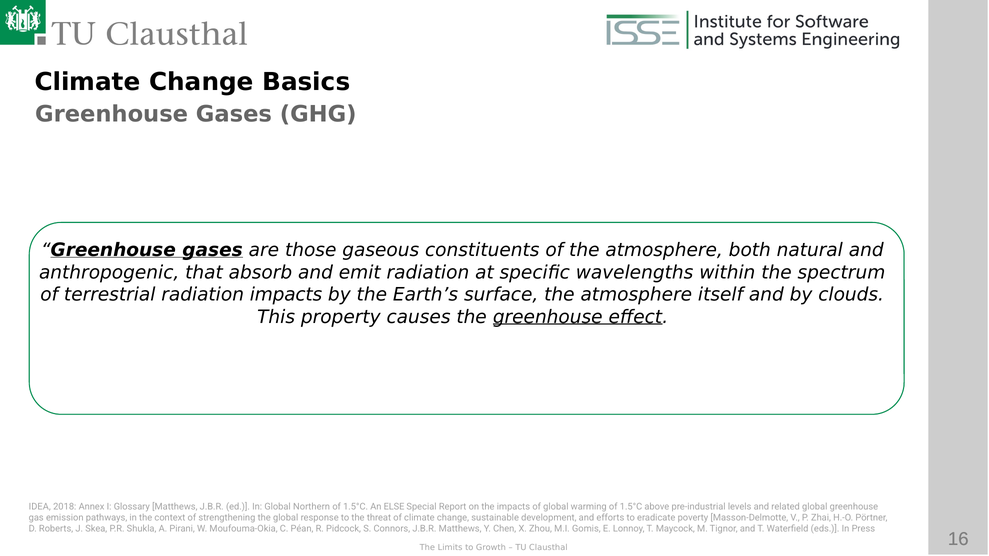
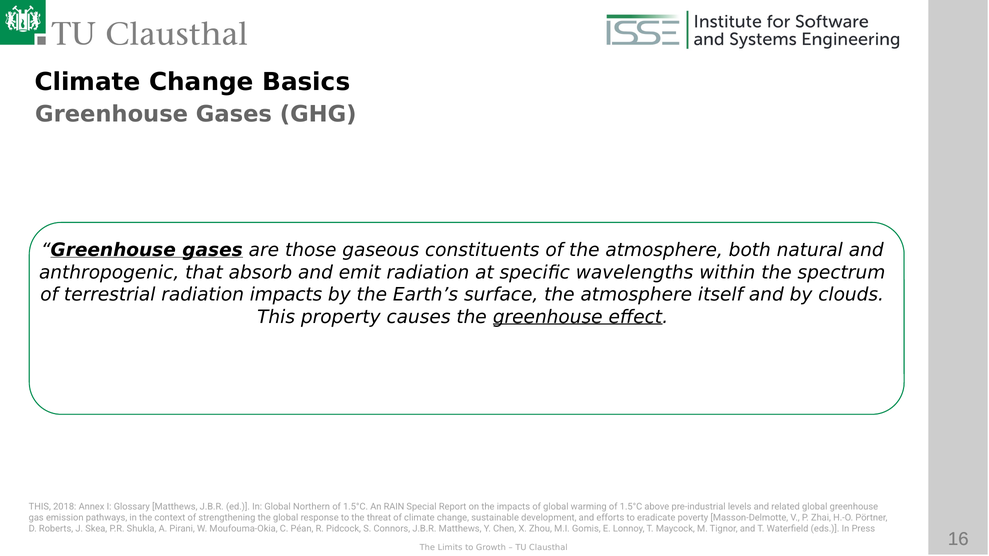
IDEA at (40, 507): IDEA -> THIS
ELSE: ELSE -> RAIN
